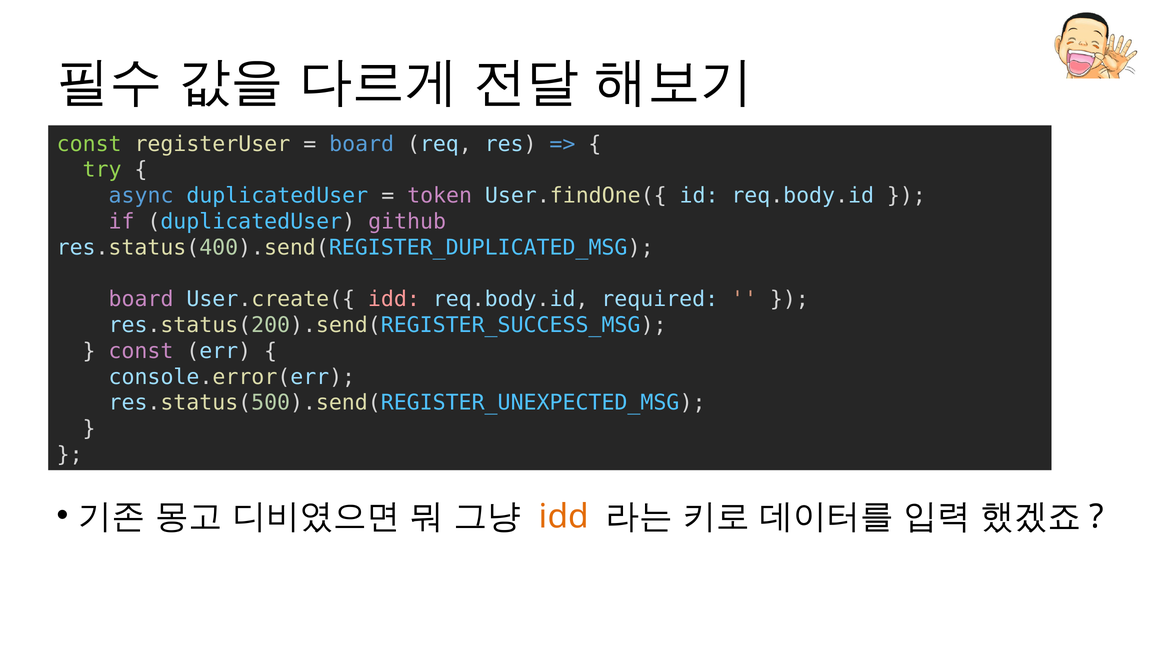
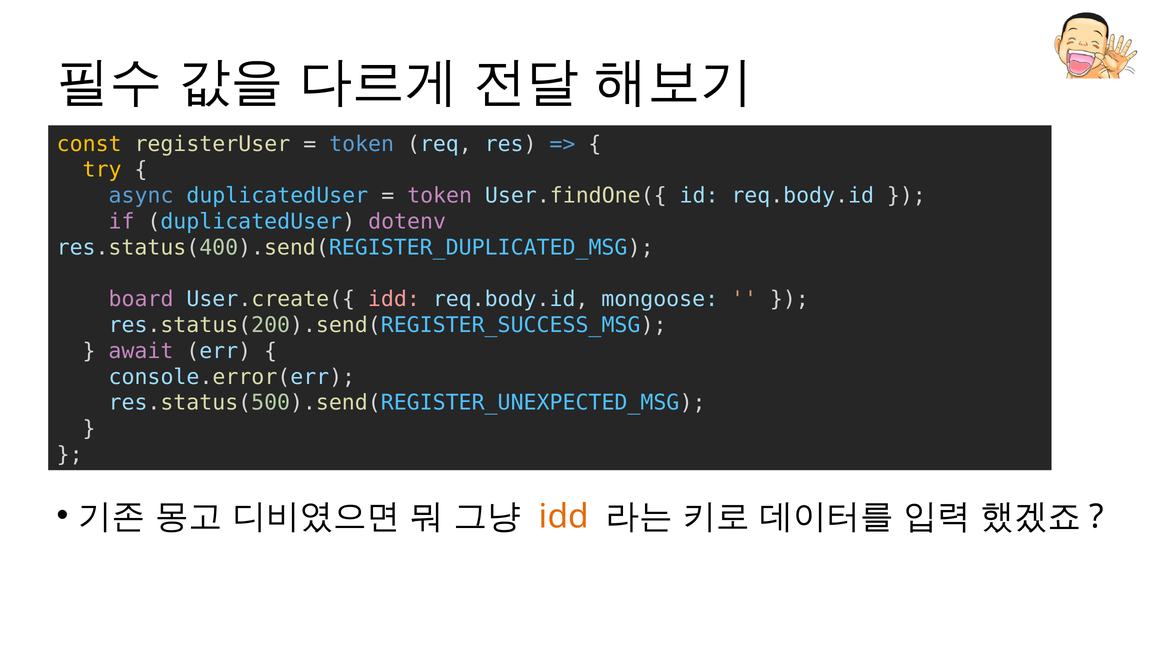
const at (89, 144) colour: light green -> yellow
board at (362, 144): board -> token
try colour: light green -> yellow
github: github -> dotenv
required: required -> mongoose
const at (141, 351): const -> await
